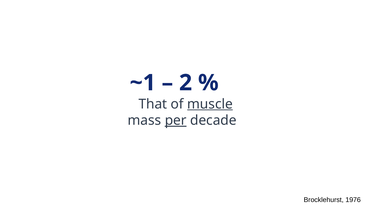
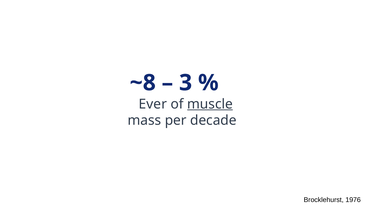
~1: ~1 -> ~8
2: 2 -> 3
That: That -> Ever
per underline: present -> none
